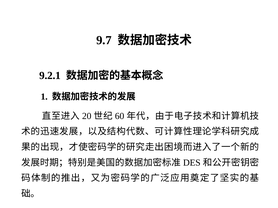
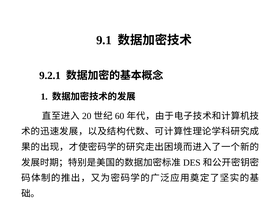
9.7: 9.7 -> 9.1
